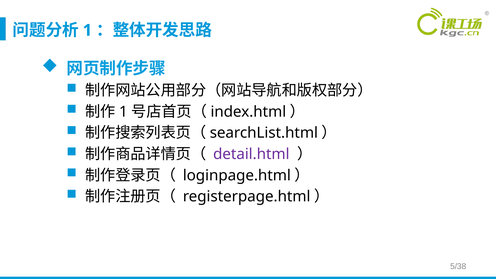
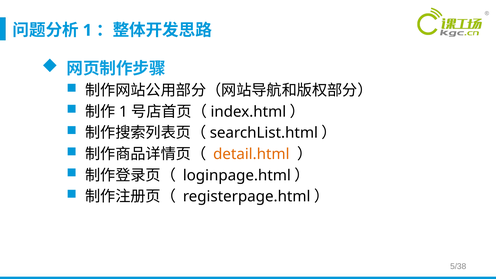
detail.html colour: purple -> orange
